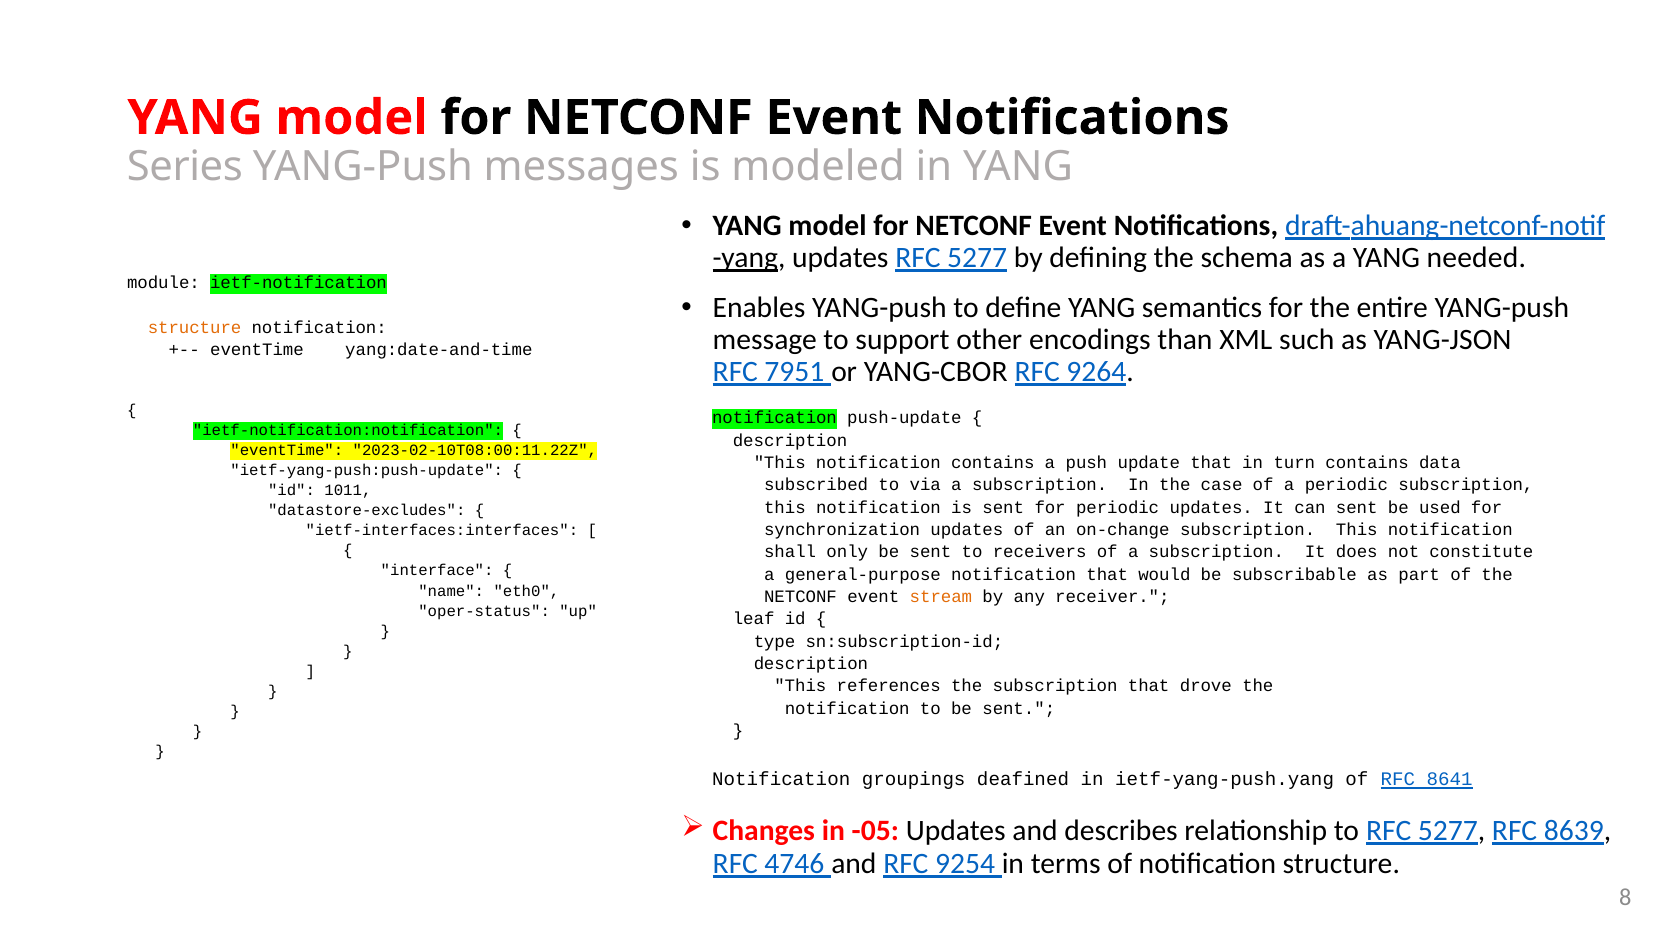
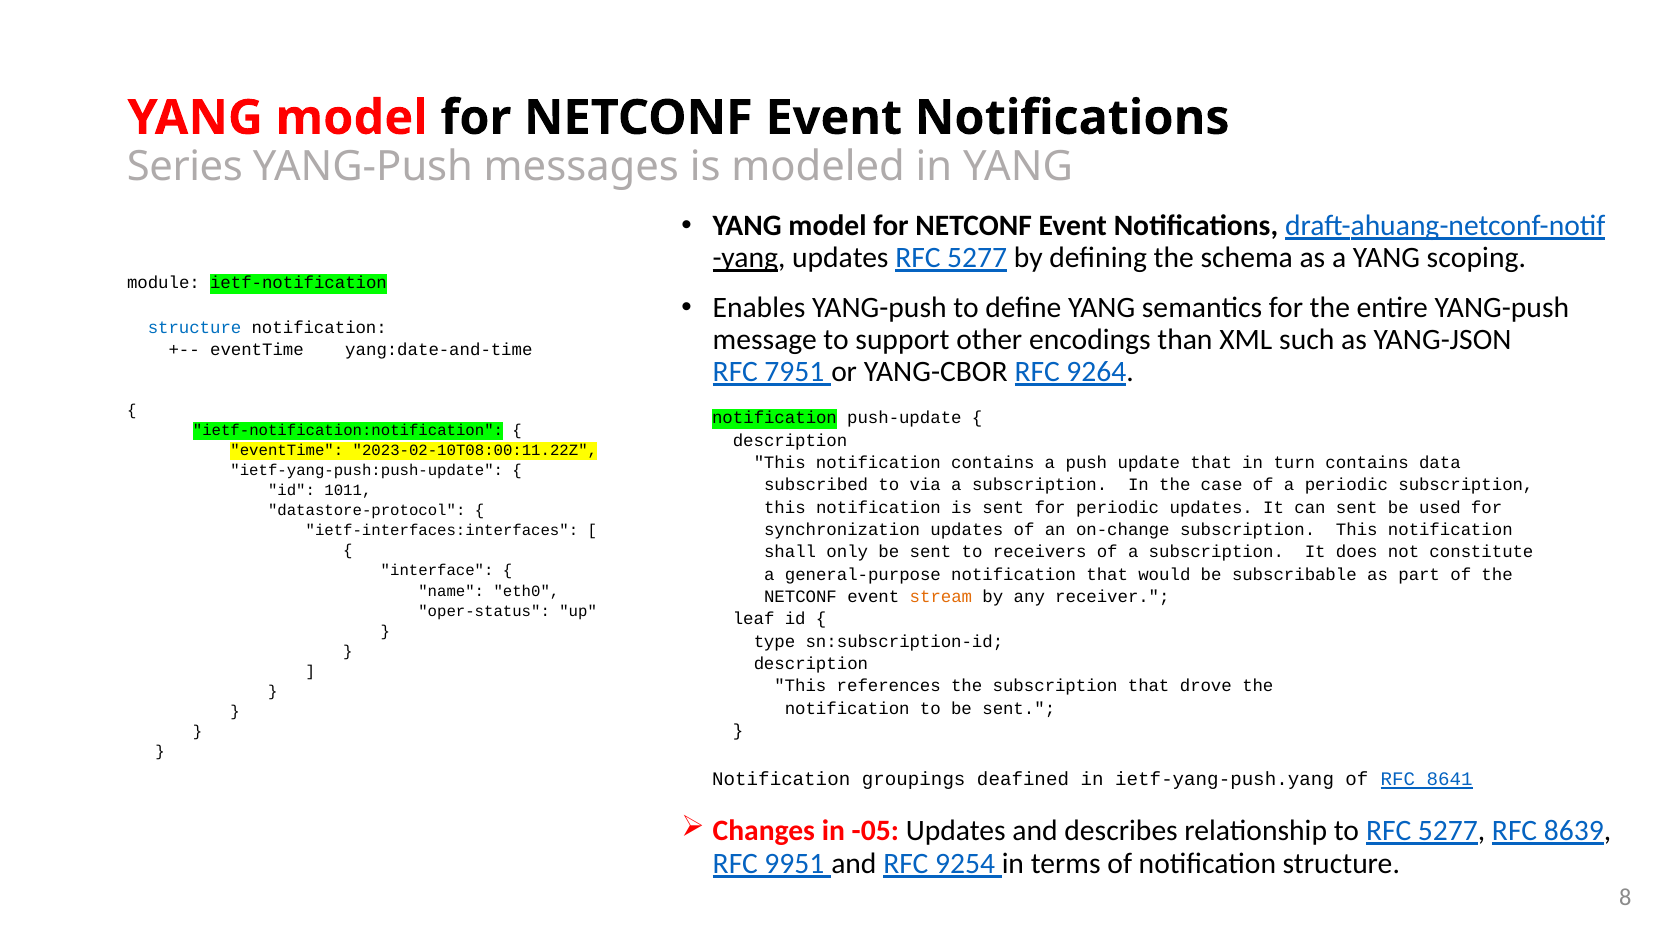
needed: needed -> scoping
structure at (195, 328) colour: orange -> blue
datastore-excludes: datastore-excludes -> datastore-protocol
4746: 4746 -> 9951
